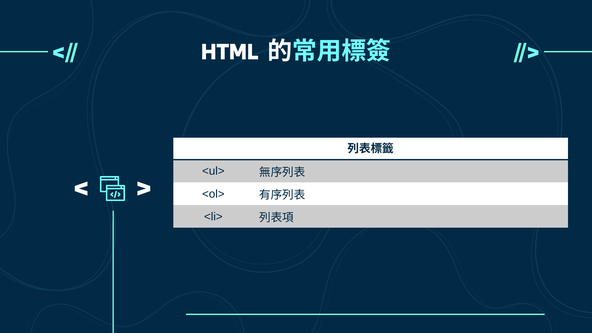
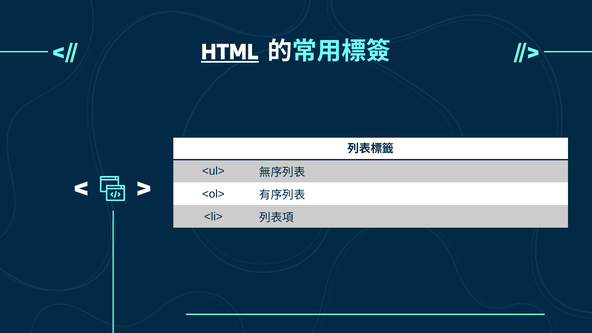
HTML underline: none -> present
